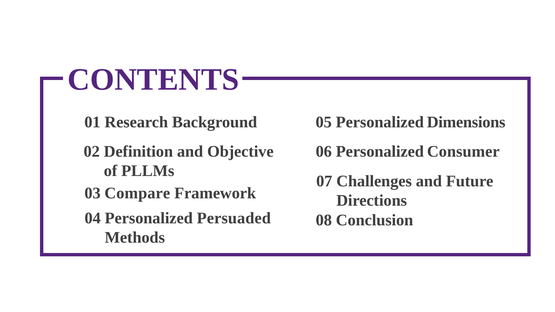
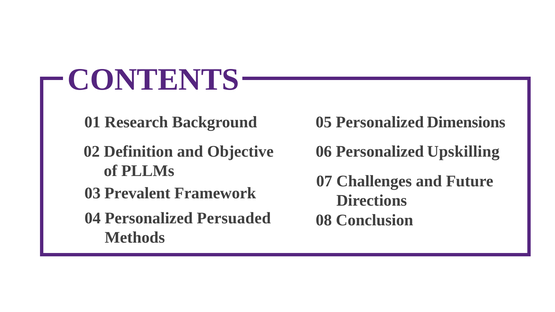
Consumer: Consumer -> Upskilling
Compare: Compare -> Prevalent
